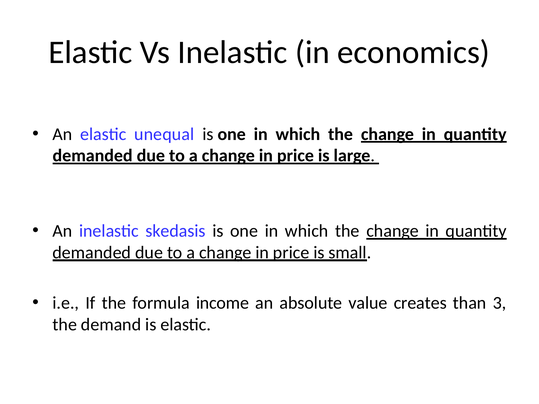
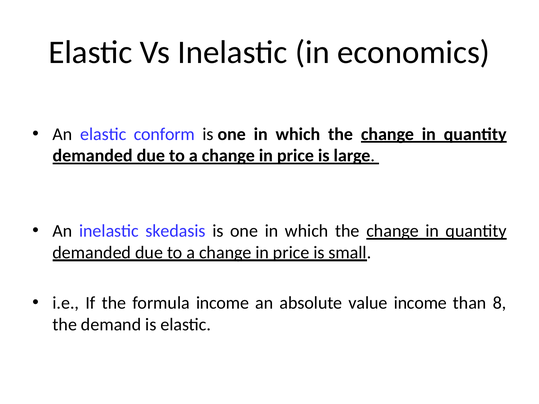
unequal: unequal -> conform
value creates: creates -> income
3: 3 -> 8
